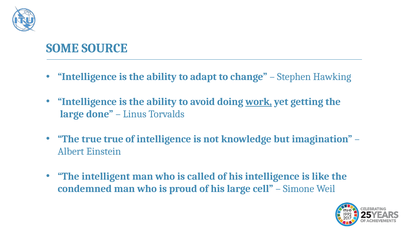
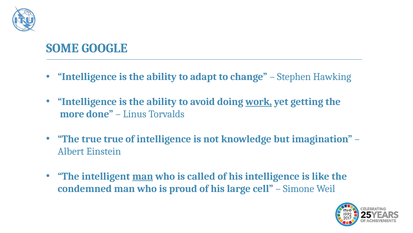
SOURCE: SOURCE -> GOOGLE
large at (72, 114): large -> more
man at (143, 176) underline: none -> present
